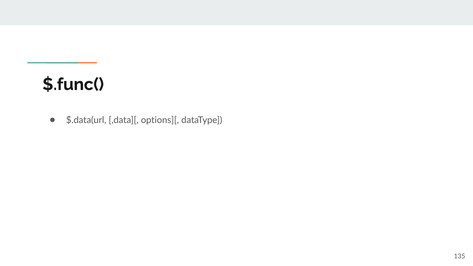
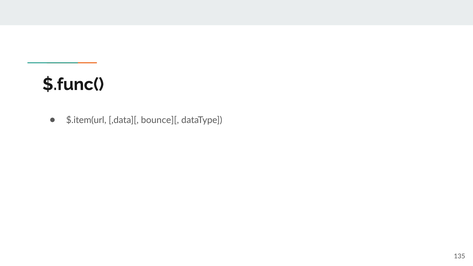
$.data(url: $.data(url -> $.item(url
options][: options][ -> bounce][
